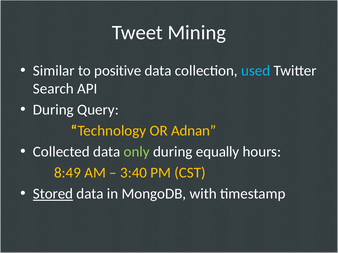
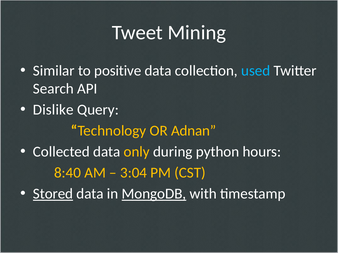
During at (53, 110): During -> Dislike
only colour: light green -> yellow
equally: equally -> python
8:49: 8:49 -> 8:40
3:40: 3:40 -> 3:04
MongoDB underline: none -> present
